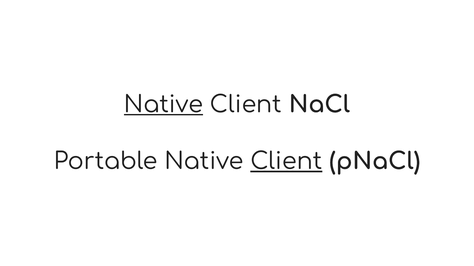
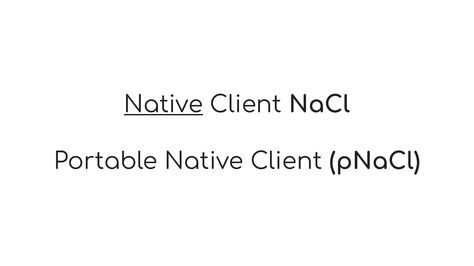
Client at (286, 162) underline: present -> none
